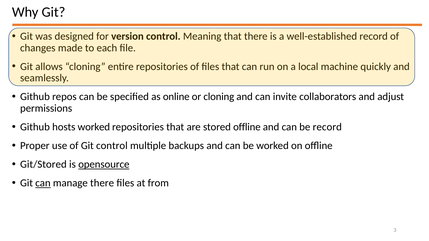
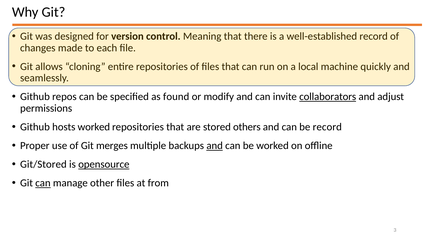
online: online -> found
or cloning: cloning -> modify
collaborators underline: none -> present
stored offline: offline -> others
Git control: control -> merges
and at (215, 146) underline: none -> present
manage there: there -> other
